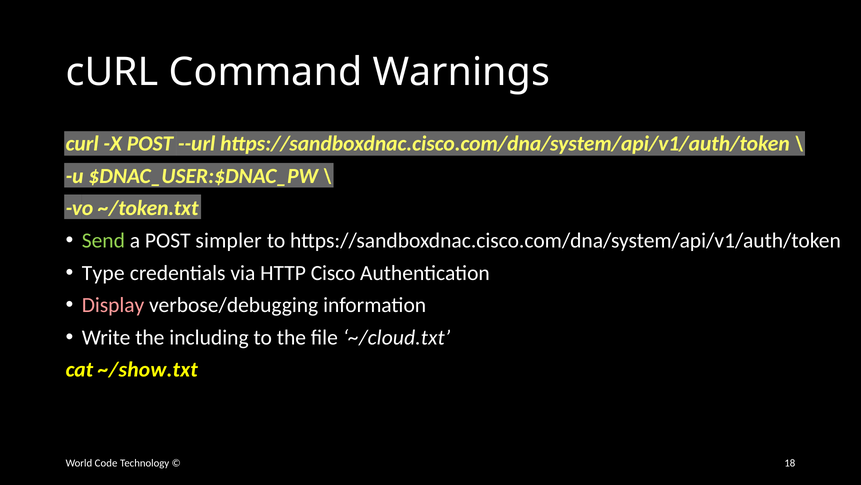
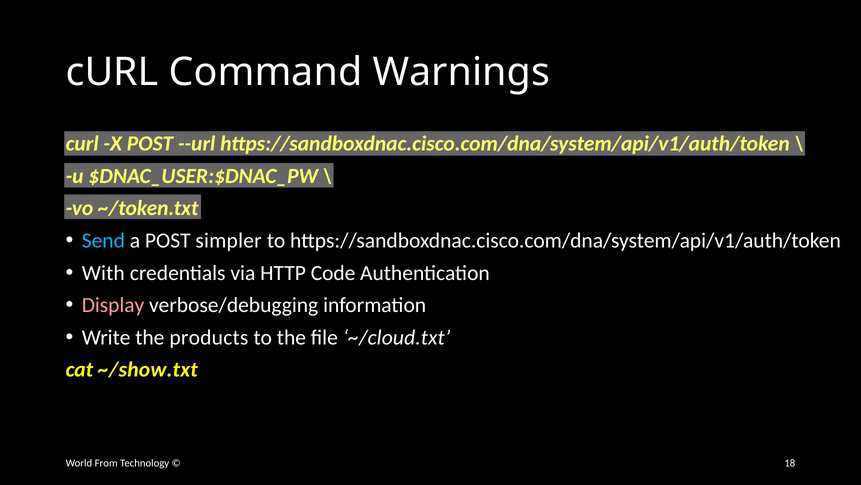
Send colour: light green -> light blue
Type: Type -> With
Cisco: Cisco -> Code
including: including -> products
Code: Code -> From
